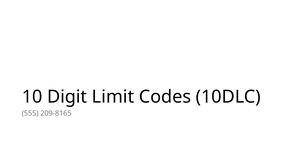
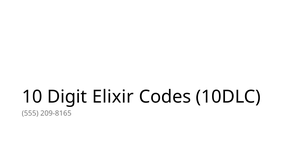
Limit: Limit -> Elixir
